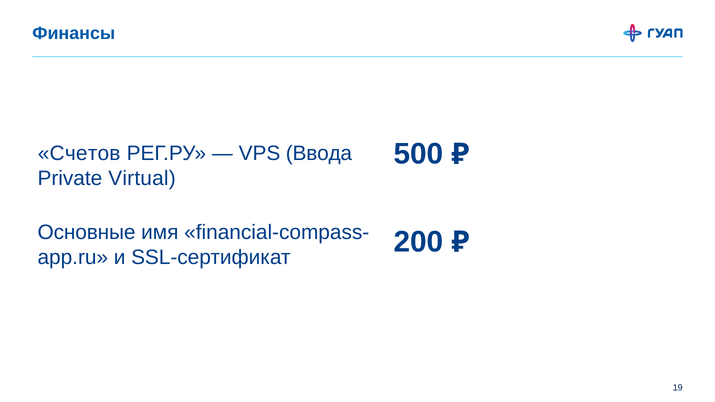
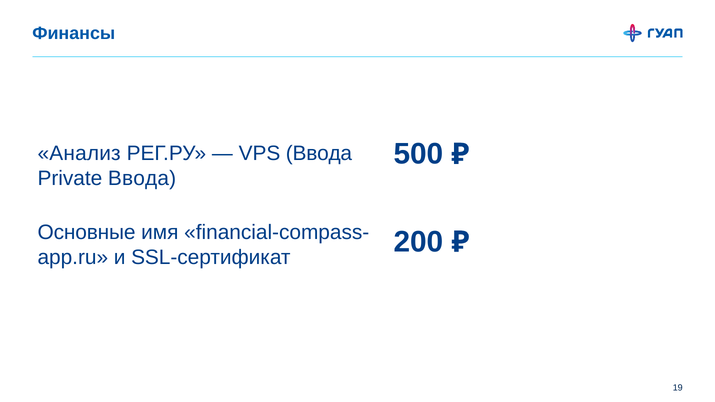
Счетов: Счетов -> Анализ
Private Virtual: Virtual -> Ввода
